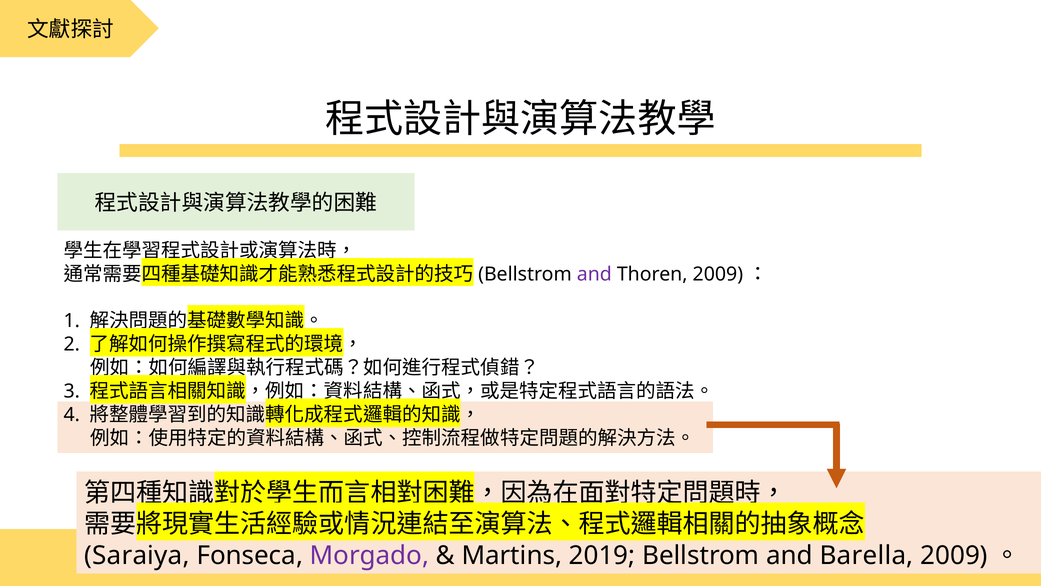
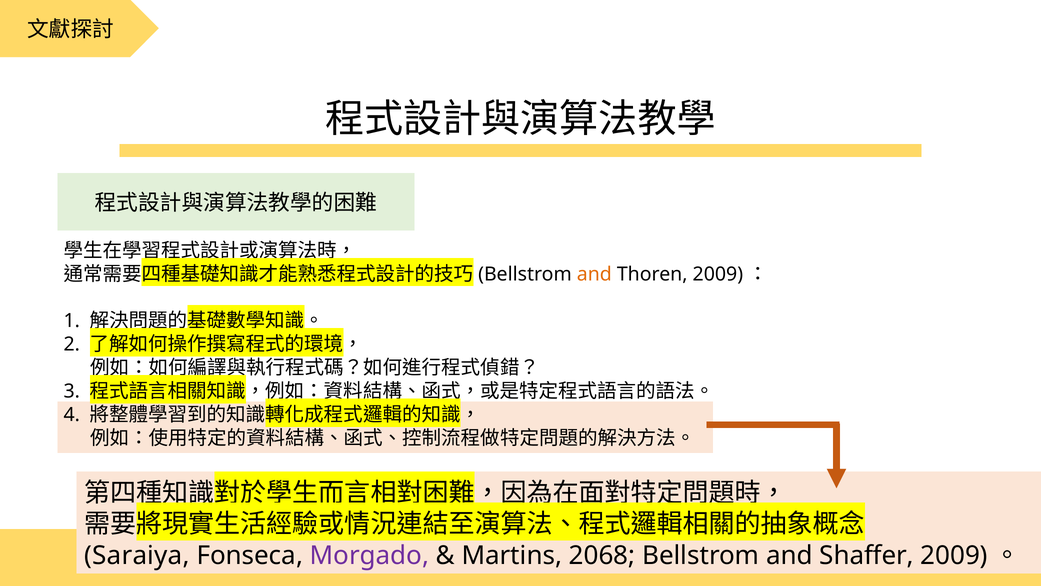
and at (594, 274) colour: purple -> orange
2019: 2019 -> 2068
Barella: Barella -> Shaffer
